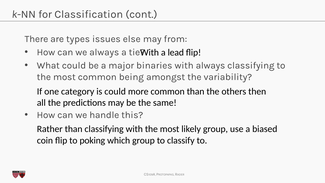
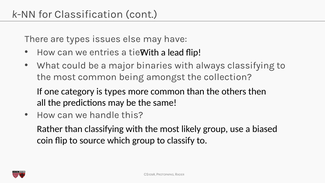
from: from -> have
we always: always -> entries
variability: variability -> collection
is could: could -> types
poking: poking -> source
